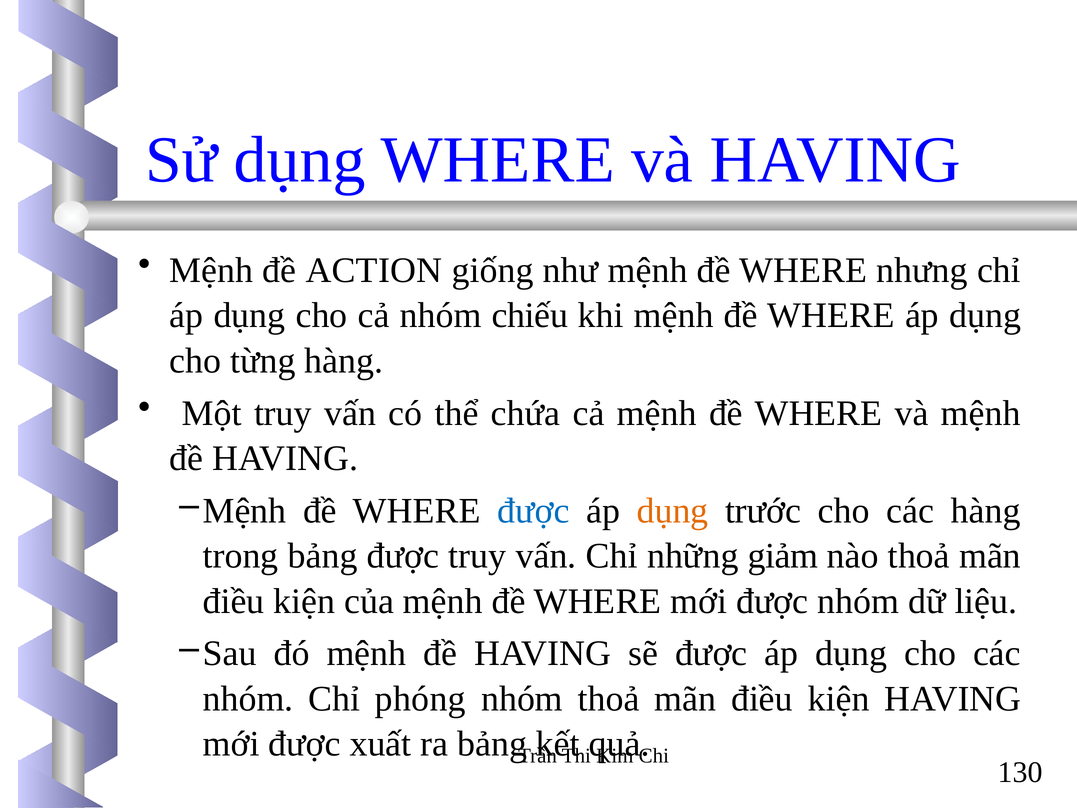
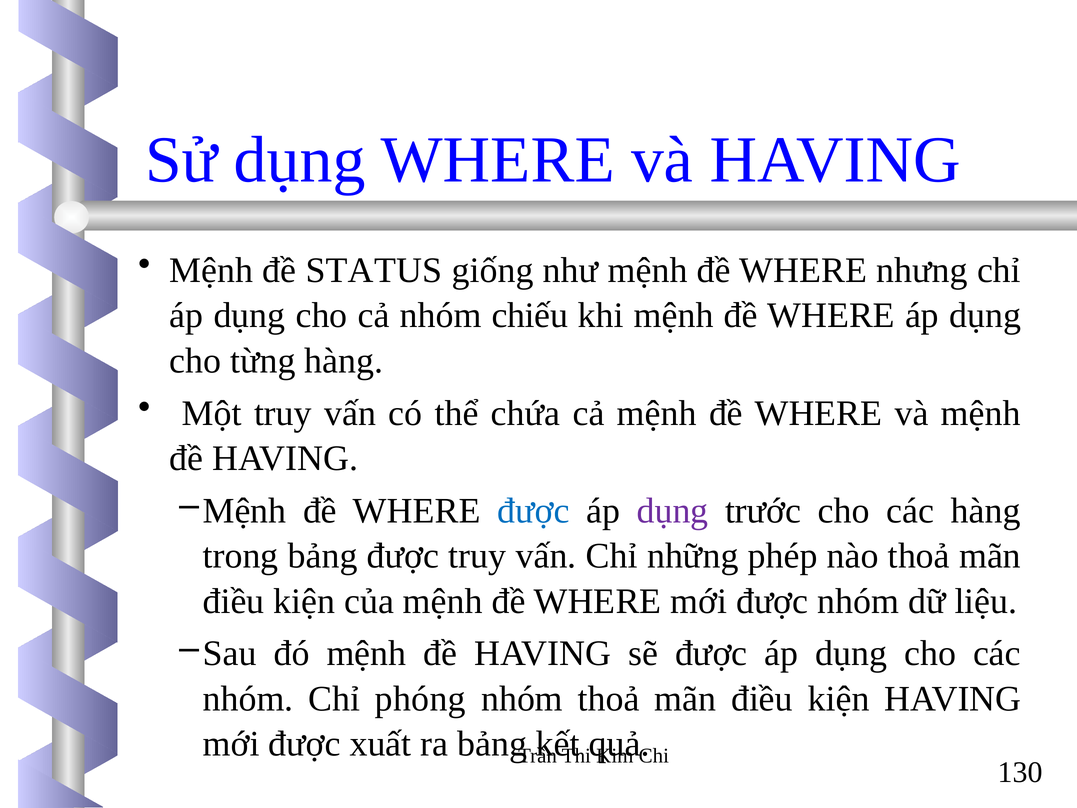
ACTION: ACTION -> STATUS
dụng at (673, 511) colour: orange -> purple
giảm: giảm -> phép
